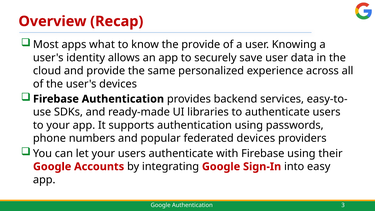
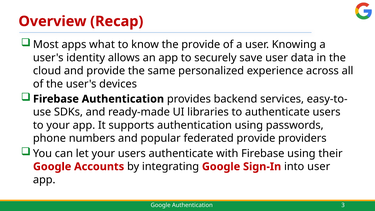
federated devices: devices -> provide
into easy: easy -> user
